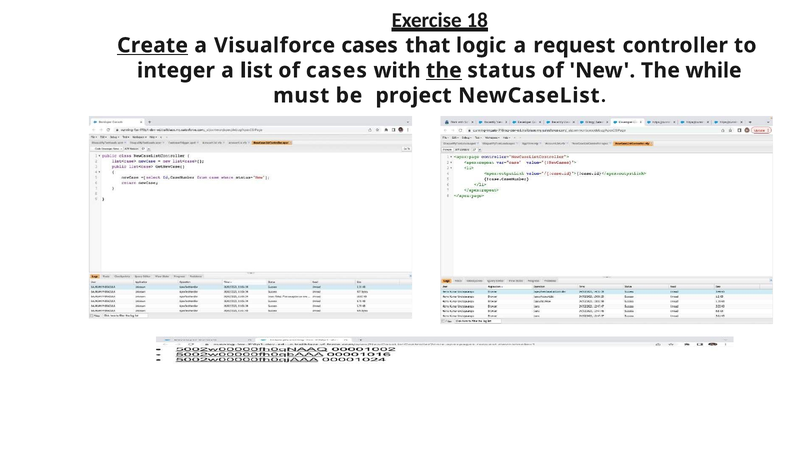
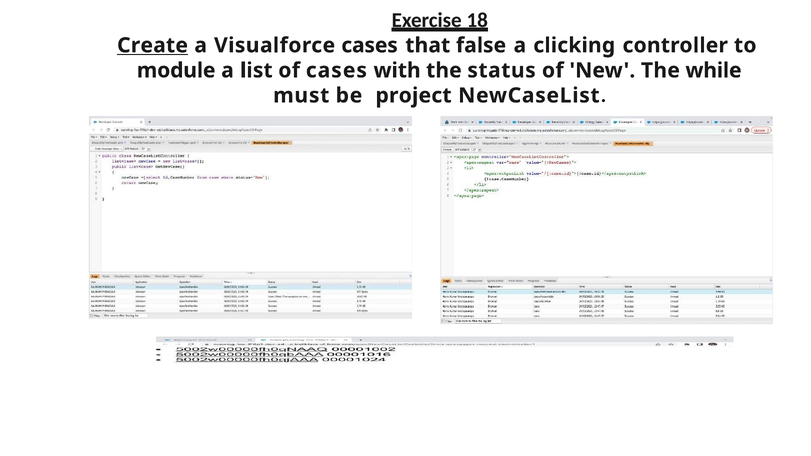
logic: logic -> false
request: request -> clicking
integer: integer -> module
the at (444, 70) underline: present -> none
